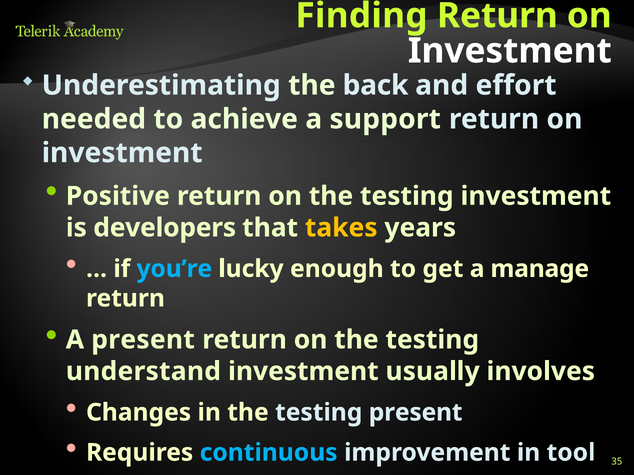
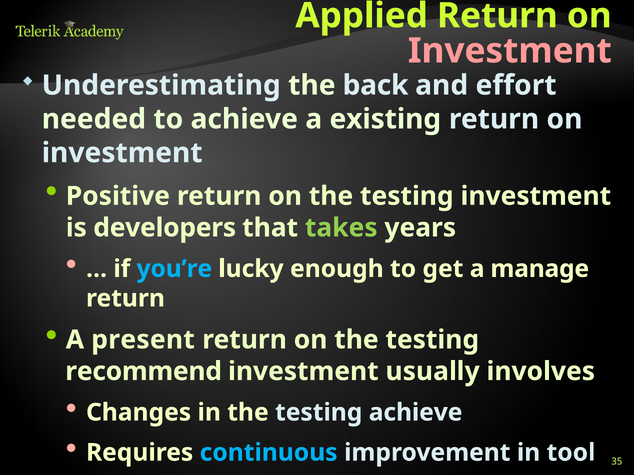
Finding: Finding -> Applied
Investment at (510, 51) colour: white -> pink
support: support -> existing
takes colour: yellow -> light green
understand: understand -> recommend
testing present: present -> achieve
